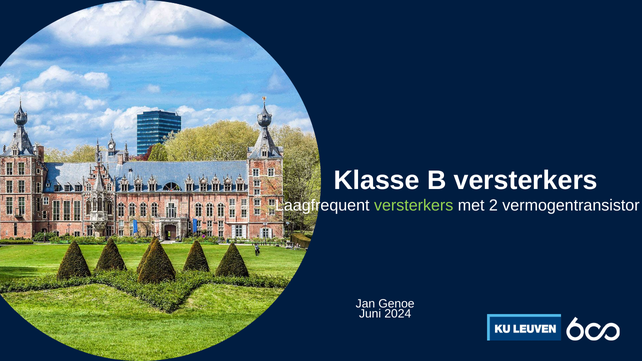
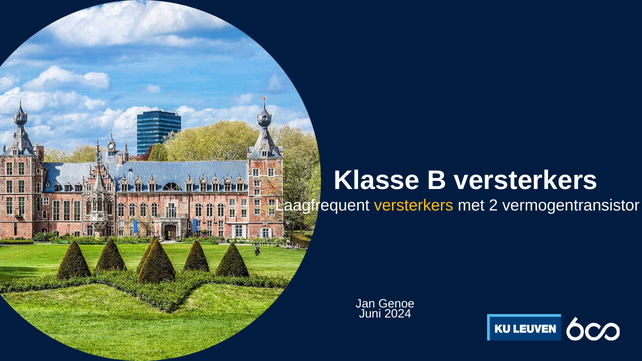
versterkers at (414, 206) colour: light green -> yellow
